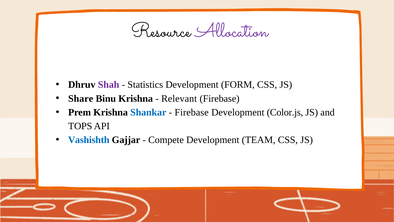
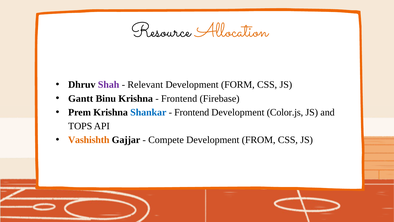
Allocation colour: purple -> orange
Statistics: Statistics -> Relevant
Share: Share -> Gantt
Relevant at (179, 98): Relevant -> Frontend
Firebase at (192, 112): Firebase -> Frontend
Vashishth colour: blue -> orange
TEAM: TEAM -> FROM
